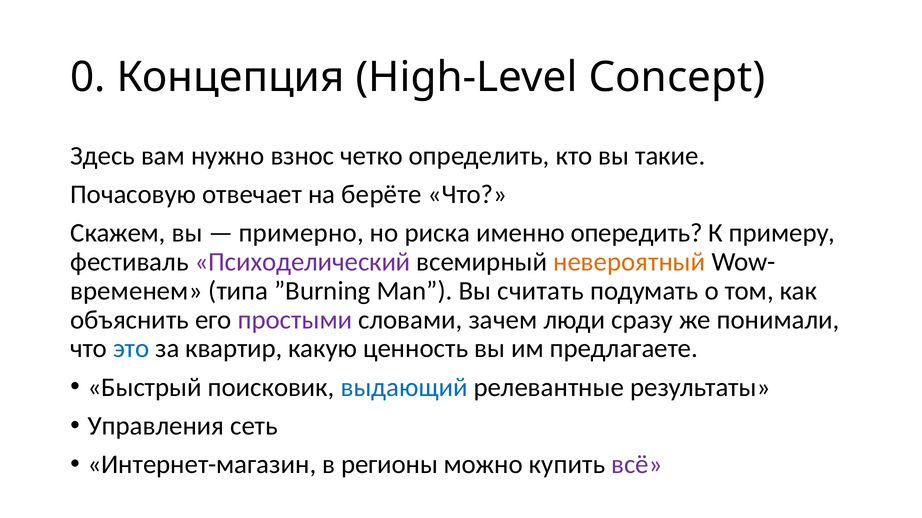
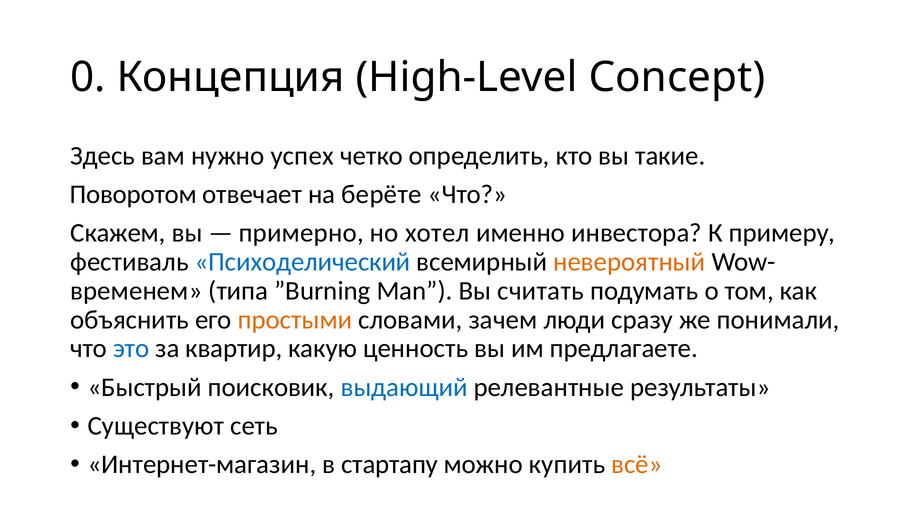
взнос: взнос -> успех
Почасовую: Почасовую -> Поворотом
риска: риска -> хотел
опередить: опередить -> инвестора
Психоделический colour: purple -> blue
простыми colour: purple -> orange
Управления: Управления -> Существуют
регионы: регионы -> стартапу
всё colour: purple -> orange
